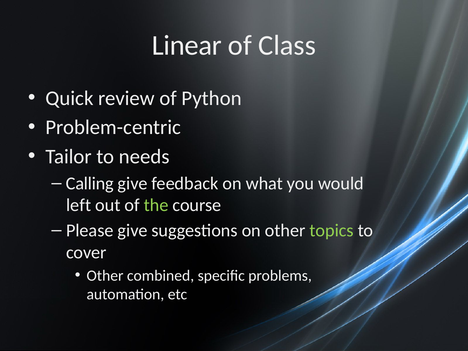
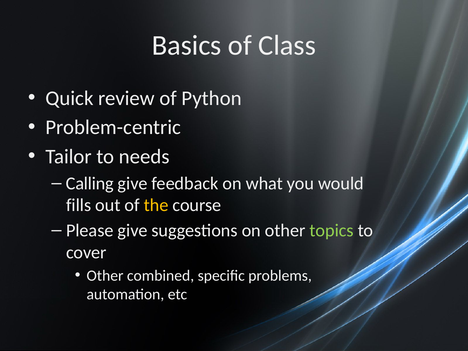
Linear: Linear -> Basics
left: left -> fills
the colour: light green -> yellow
